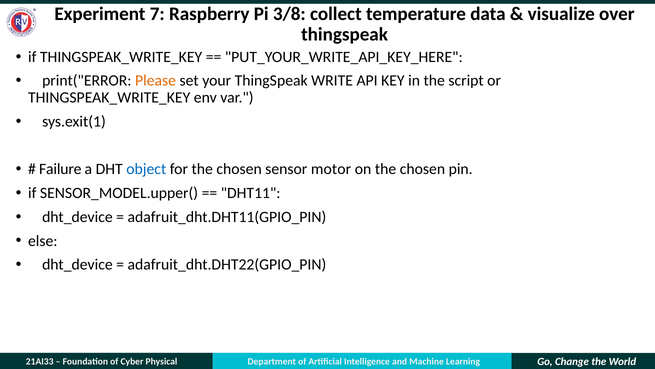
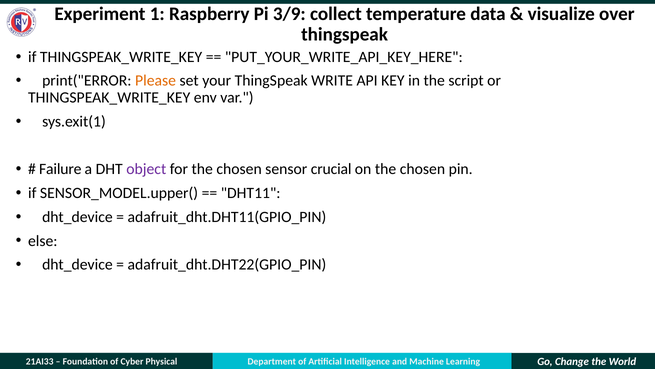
7: 7 -> 1
3/8: 3/8 -> 3/9
object colour: blue -> purple
motor: motor -> crucial
